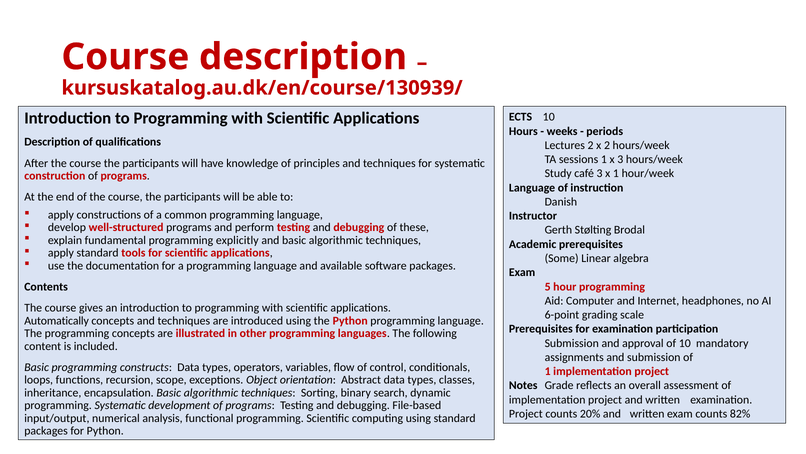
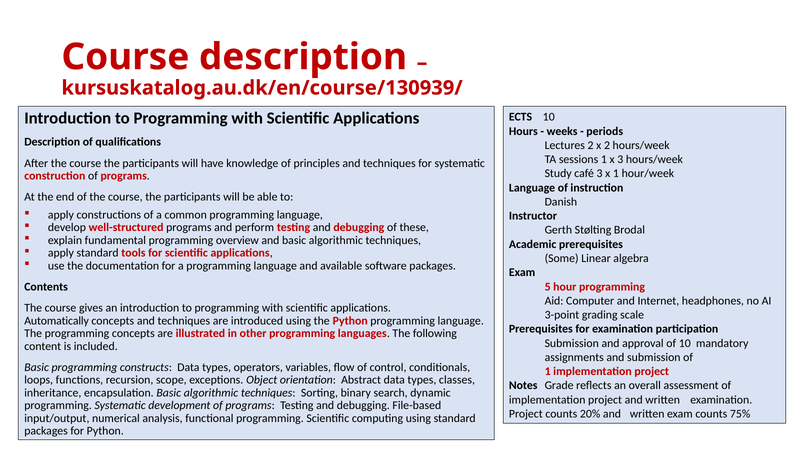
explicitly: explicitly -> overview
6-point: 6-point -> 3-point
82%: 82% -> 75%
